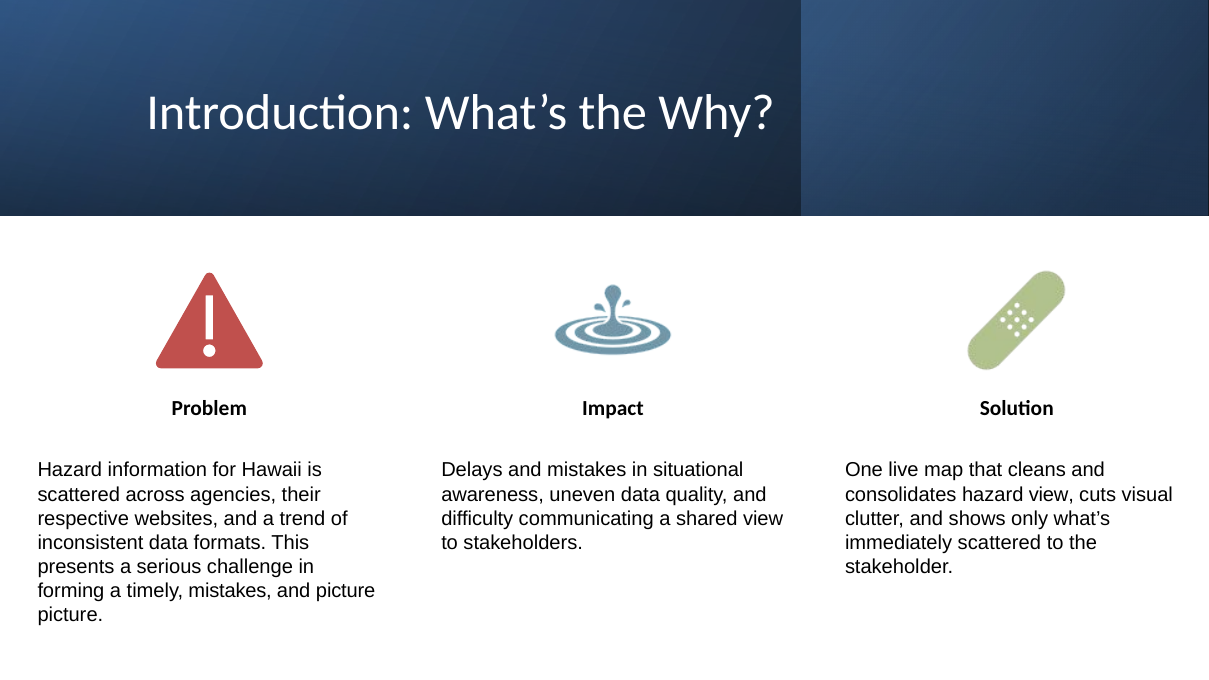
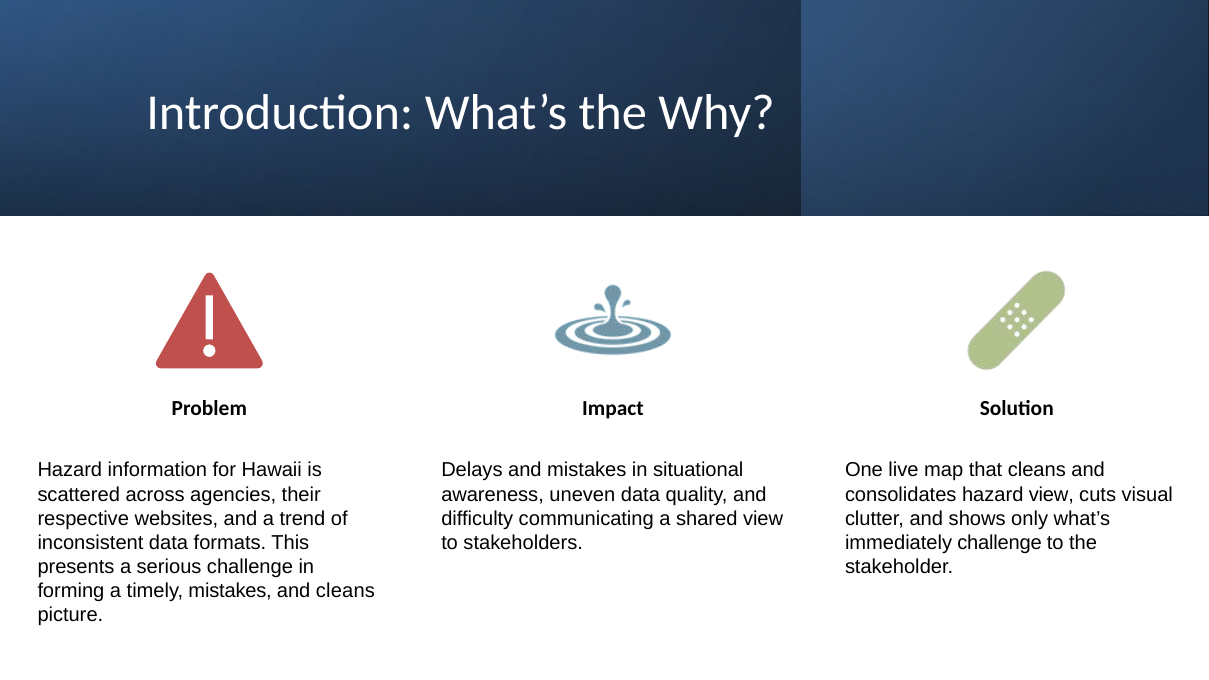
immediately scattered: scattered -> challenge
and picture: picture -> cleans
